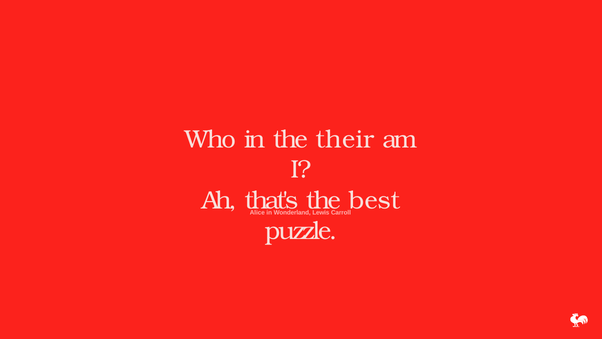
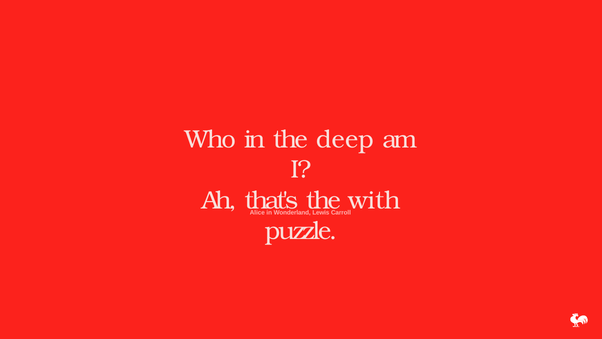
their: their -> deep
best: best -> with
